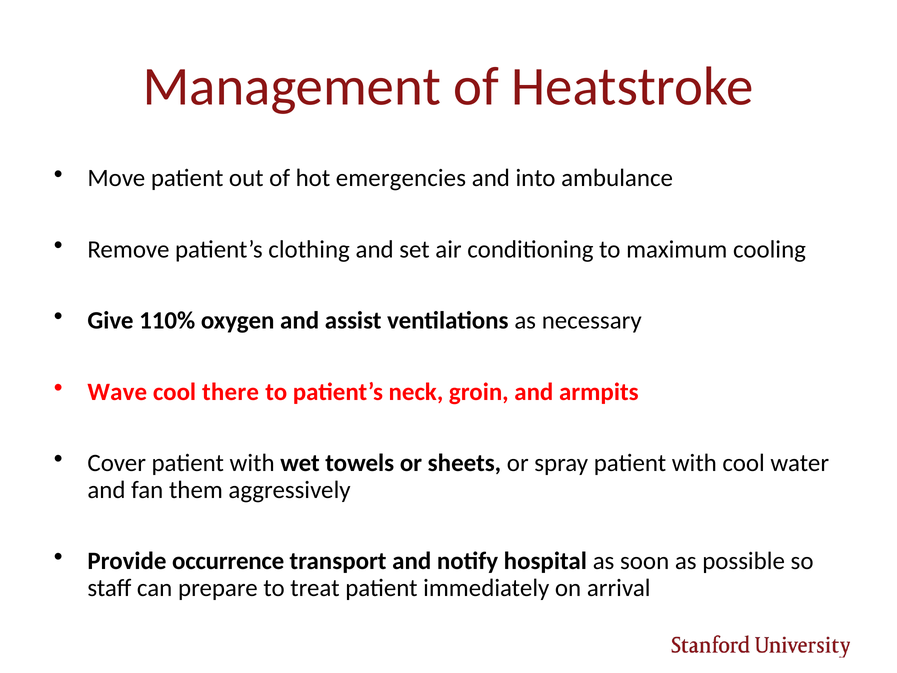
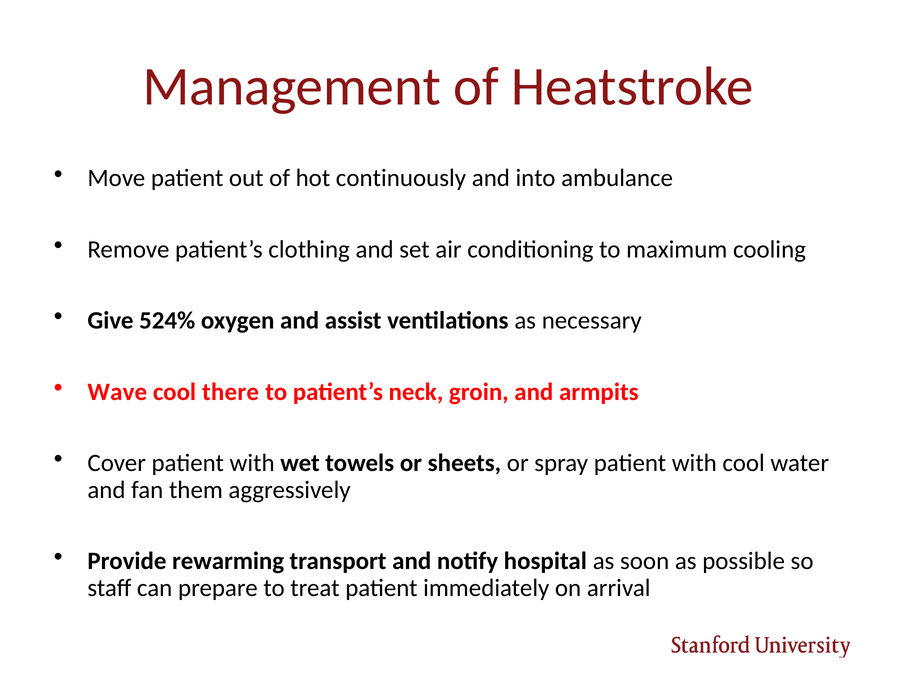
emergencies: emergencies -> continuously
110%: 110% -> 524%
occurrence: occurrence -> rewarming
